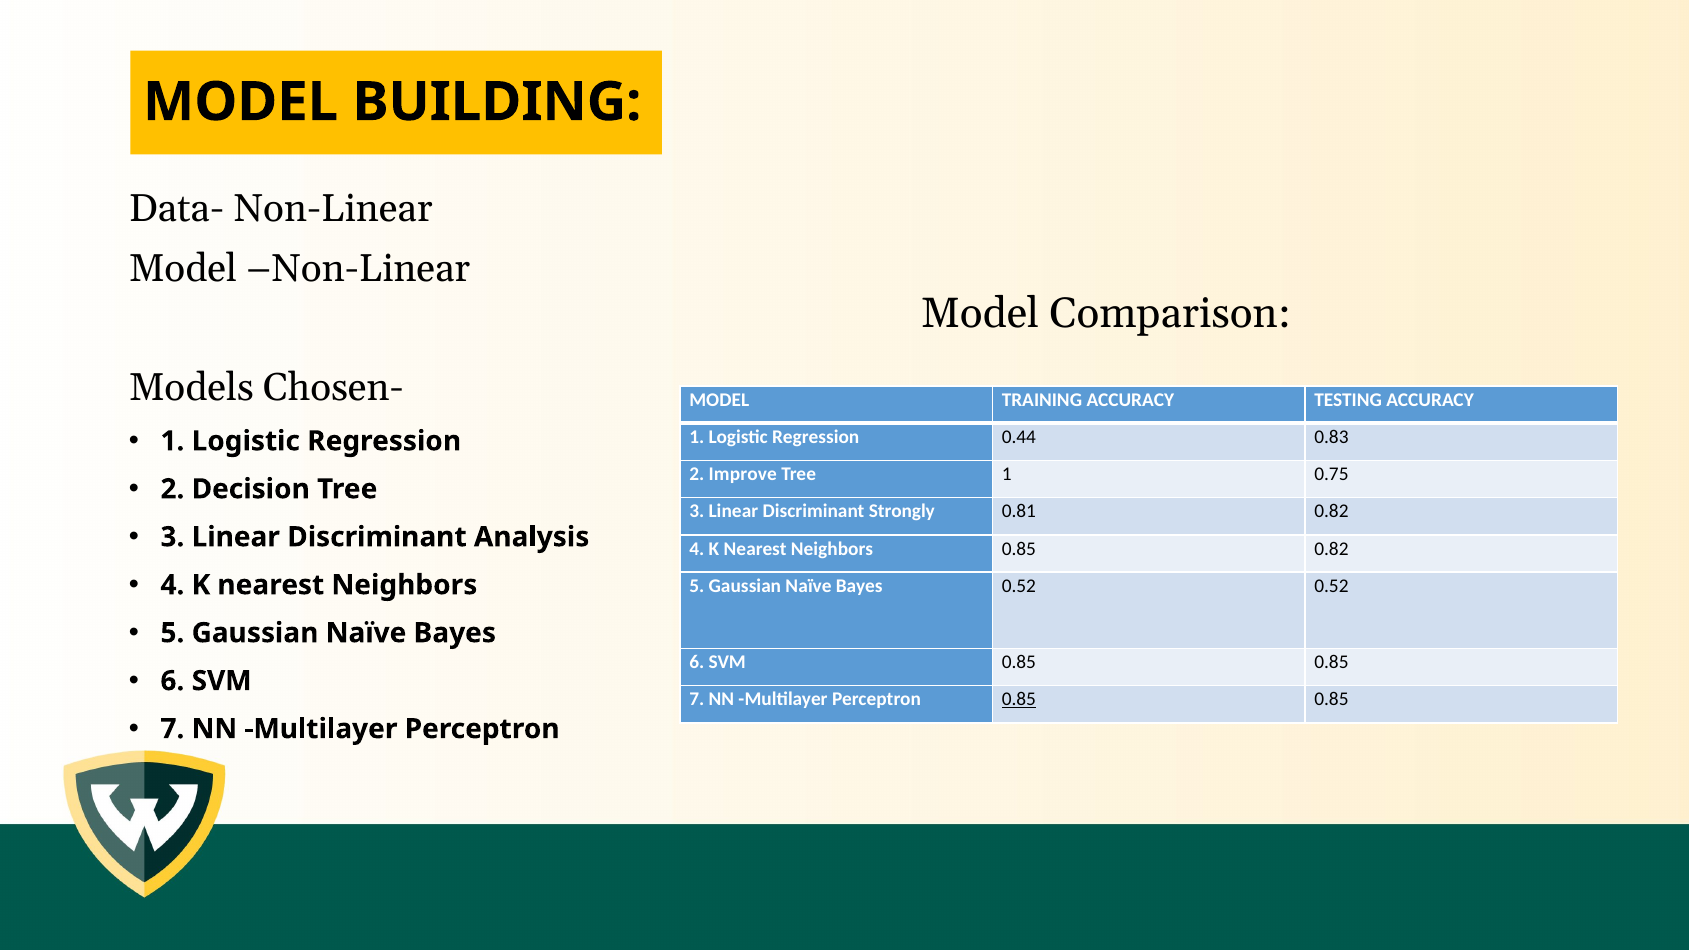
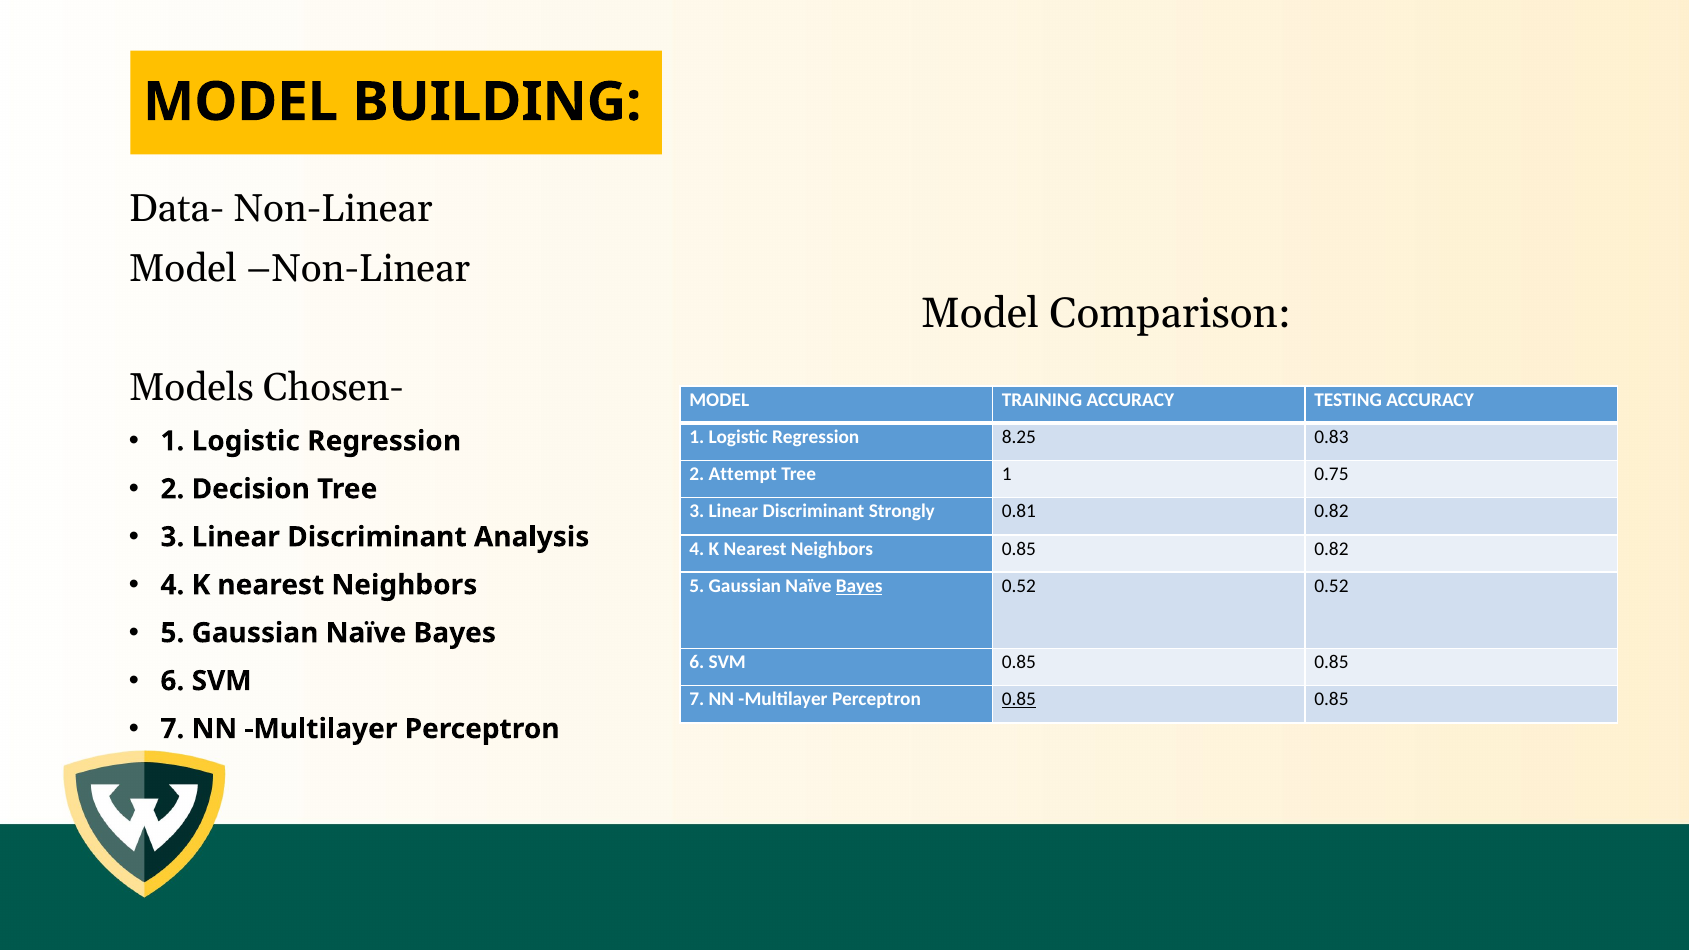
0.44: 0.44 -> 8.25
Improve: Improve -> Attempt
Bayes at (859, 586) underline: none -> present
